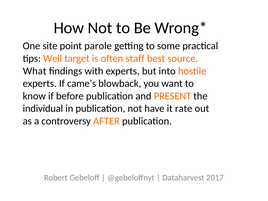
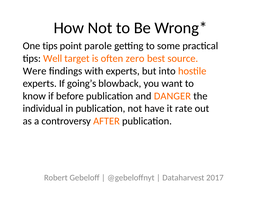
One site: site -> tips
staff: staff -> zero
What: What -> Were
came’s: came’s -> going’s
PRESENT: PRESENT -> DANGER
